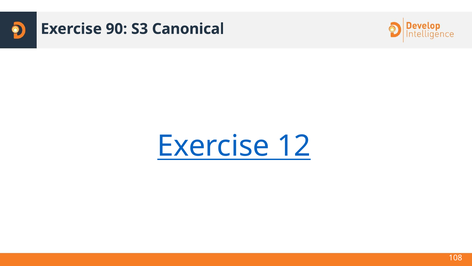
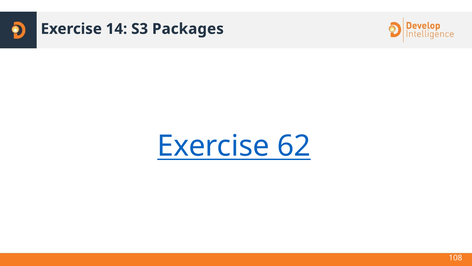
90: 90 -> 14
Canonical: Canonical -> Packages
12: 12 -> 62
